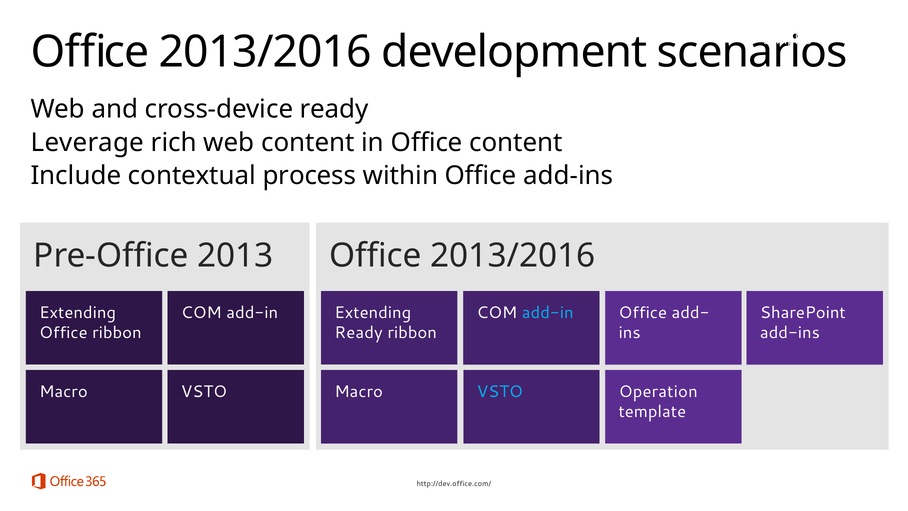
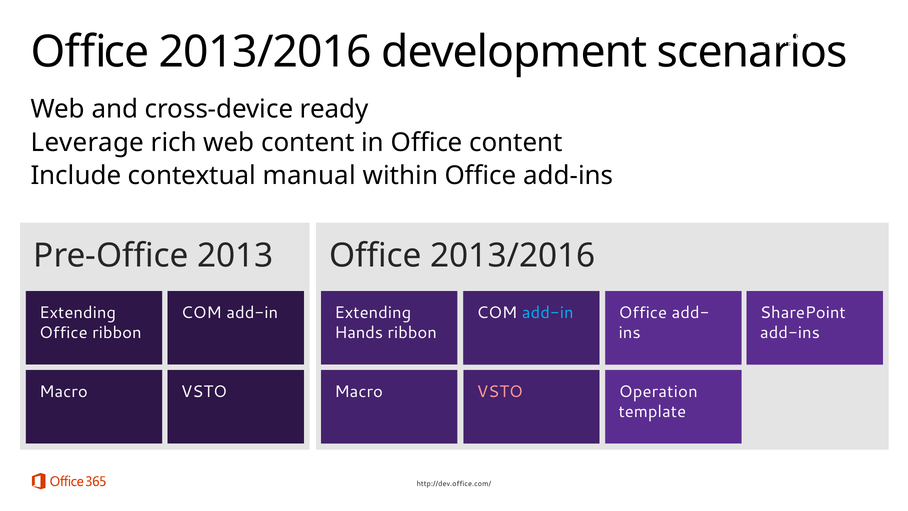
process: process -> manual
Ready at (359, 333): Ready -> Hands
VSTO at (500, 392) colour: light blue -> pink
